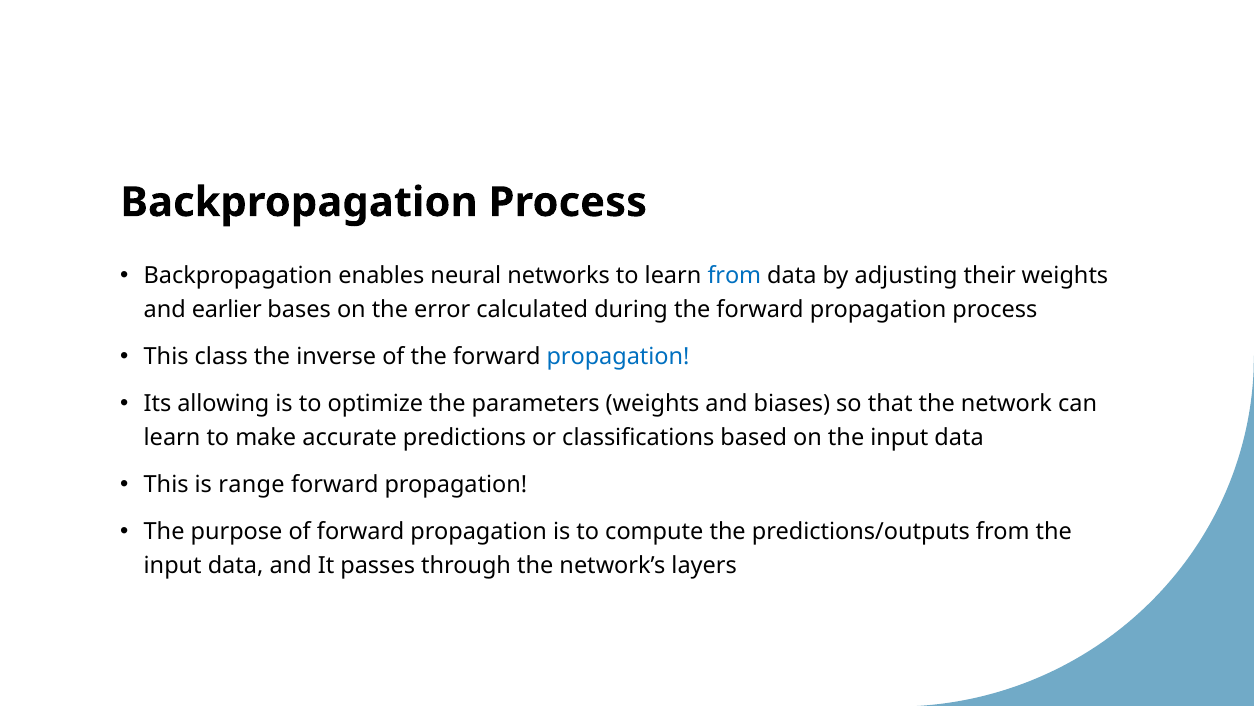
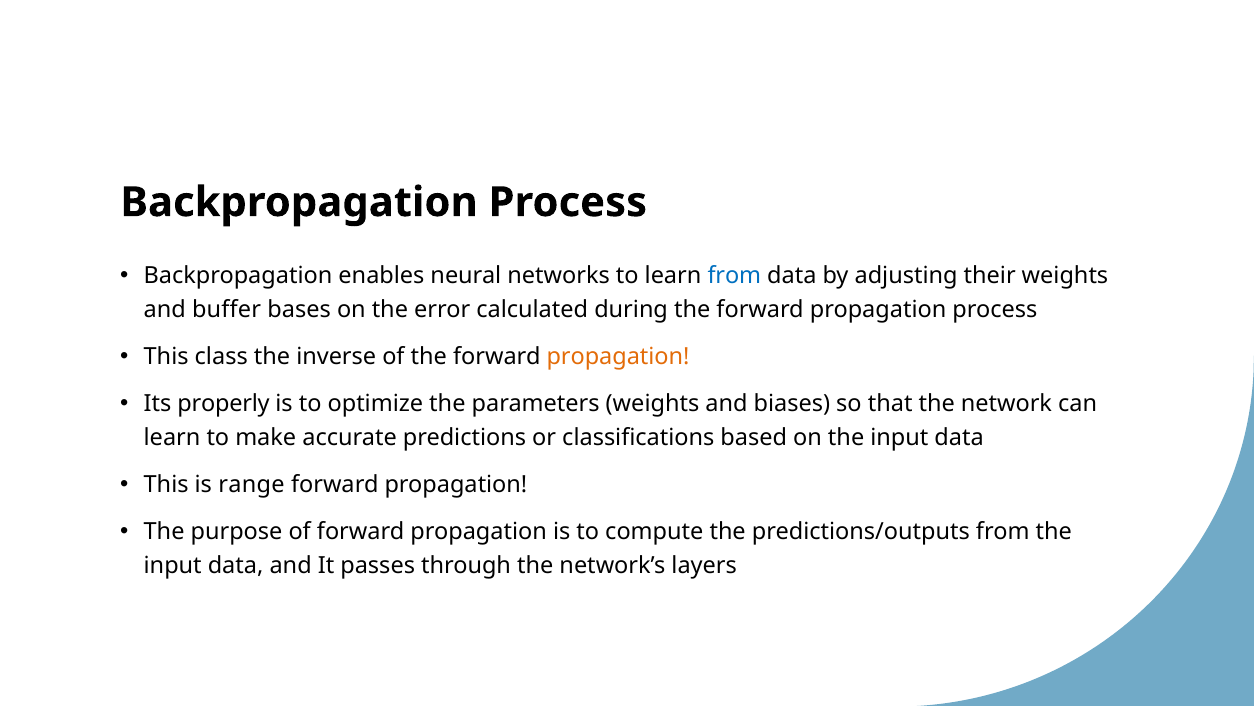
earlier: earlier -> buffer
propagation at (618, 357) colour: blue -> orange
allowing: allowing -> properly
